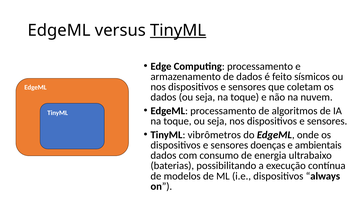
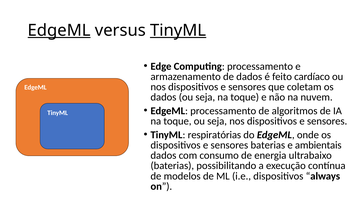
EdgeML at (59, 30) underline: none -> present
sísmicos: sísmicos -> cardíaco
vibrômetros: vibrômetros -> respiratórias
sensores doenças: doenças -> baterias
